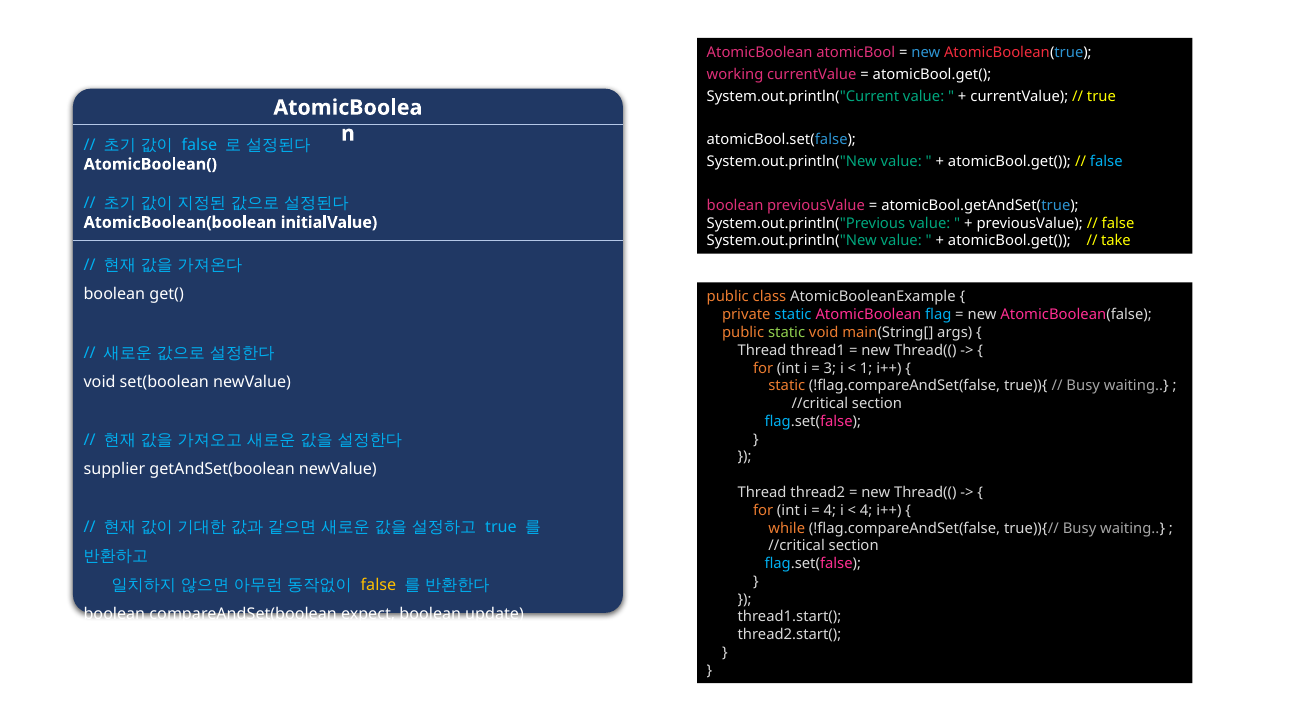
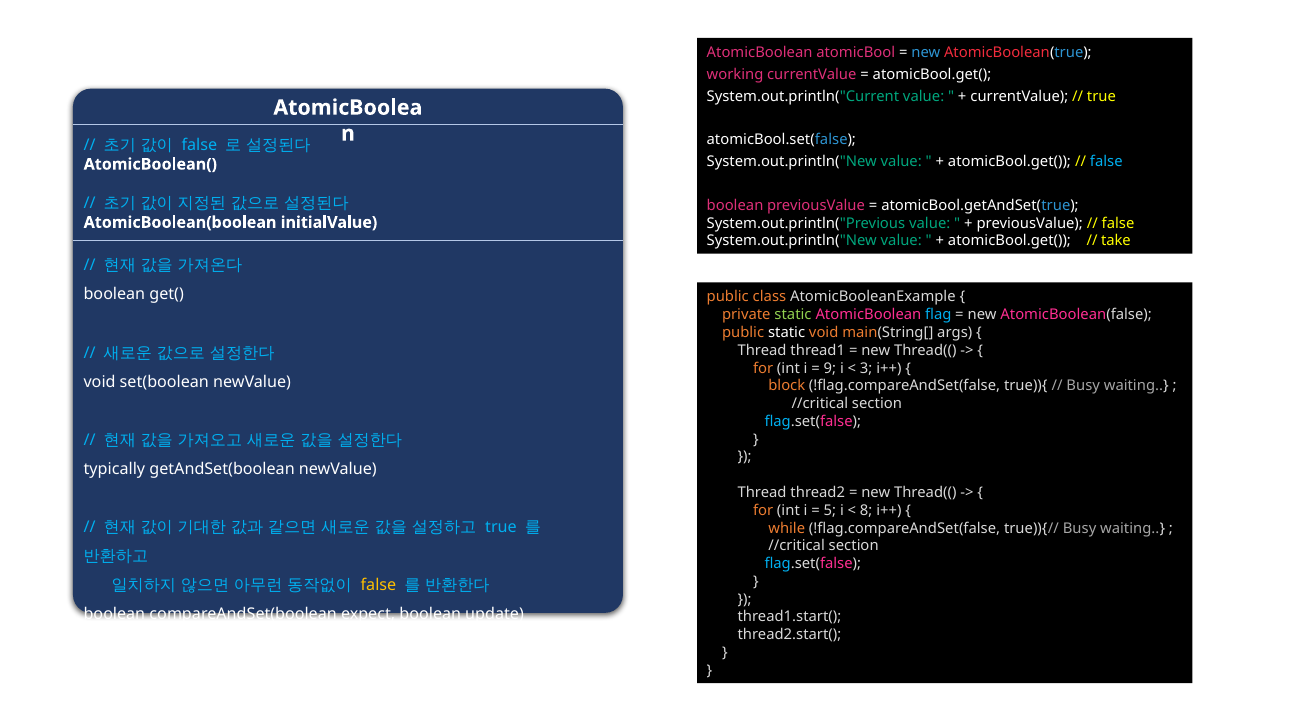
static at (793, 315) colour: light blue -> light green
static at (787, 332) colour: light green -> white
3: 3 -> 9
1: 1 -> 3
static at (787, 386): static -> block
supplier: supplier -> typically
4 at (830, 510): 4 -> 5
4 at (866, 510): 4 -> 8
